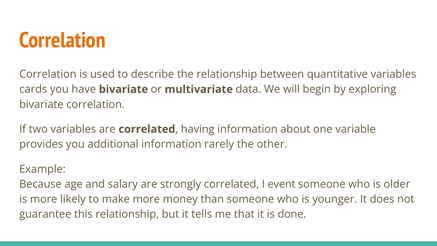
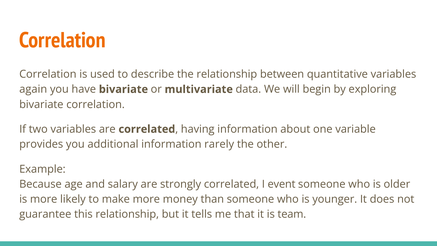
cards: cards -> again
done: done -> team
